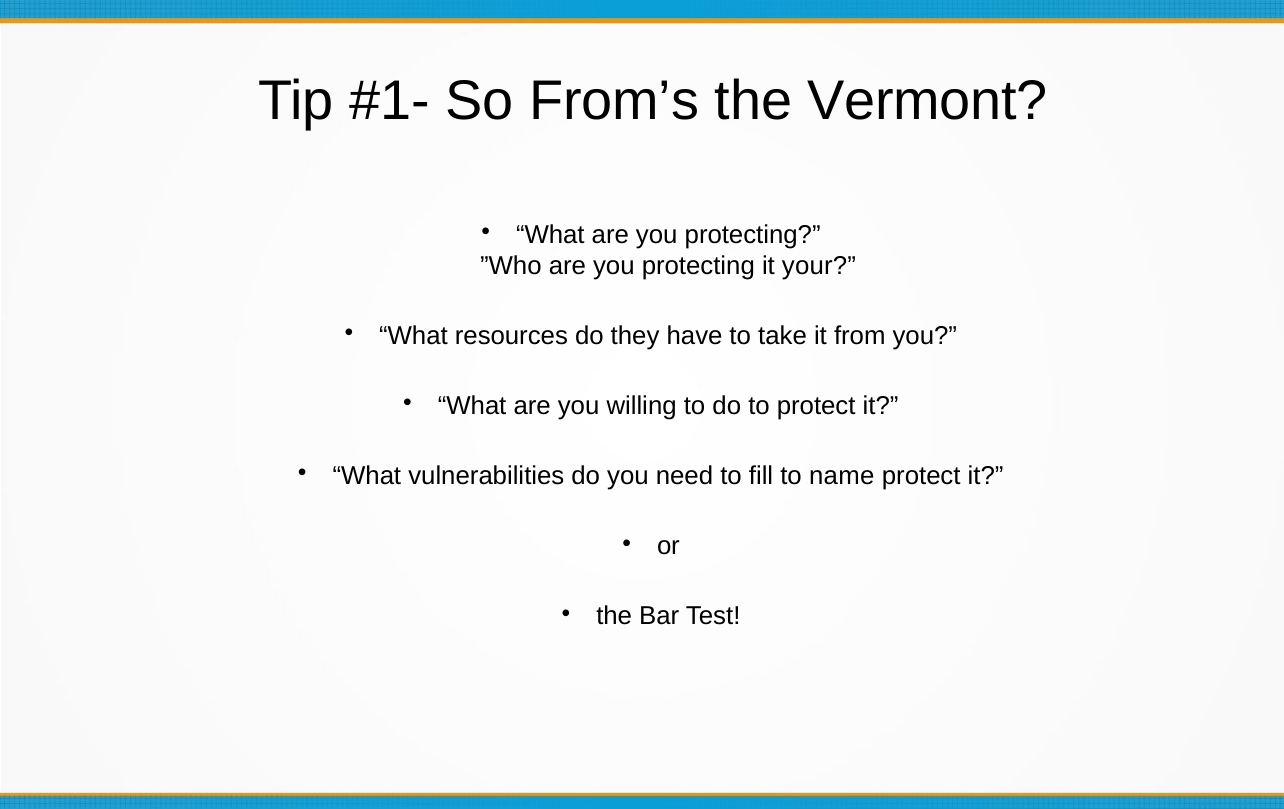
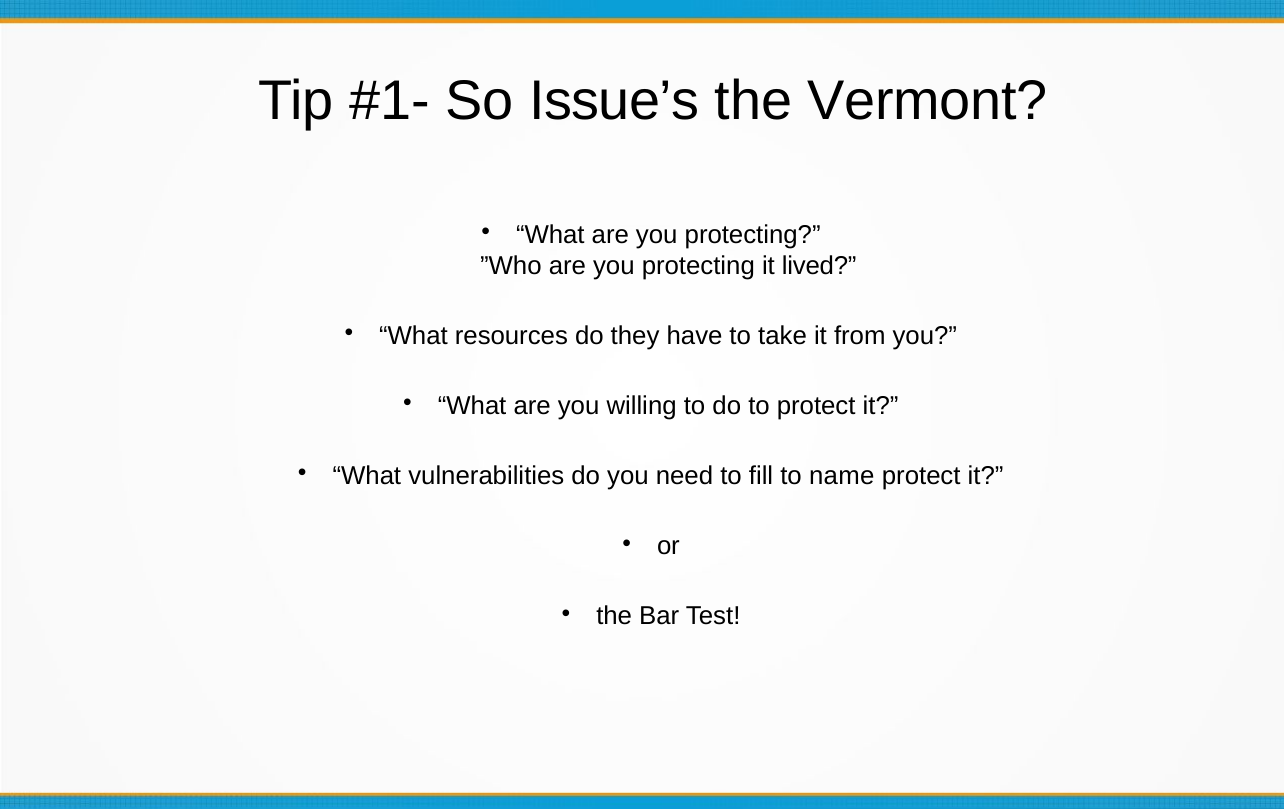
From’s: From’s -> Issue’s
your: your -> lived
